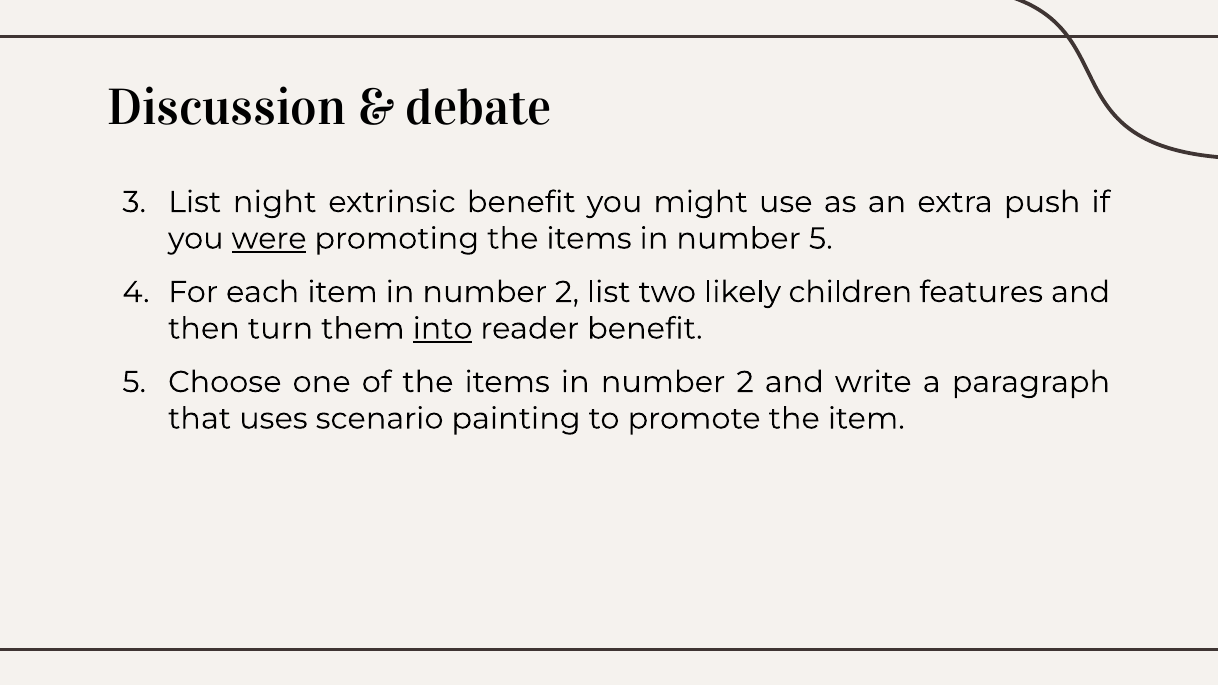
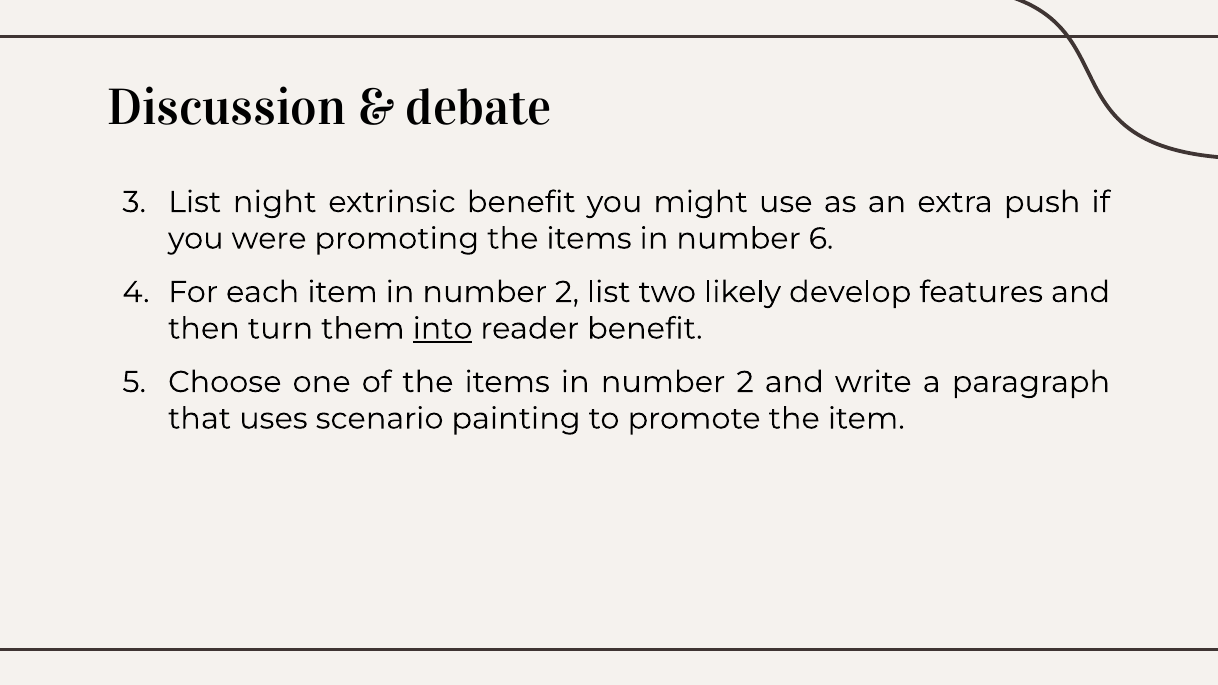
were underline: present -> none
number 5: 5 -> 6
children: children -> develop
